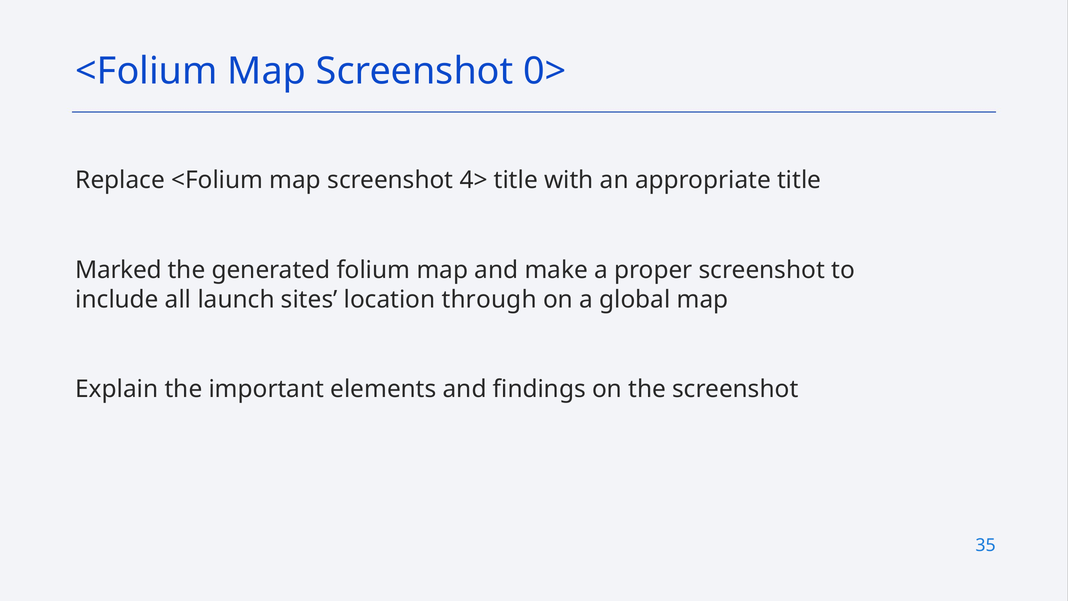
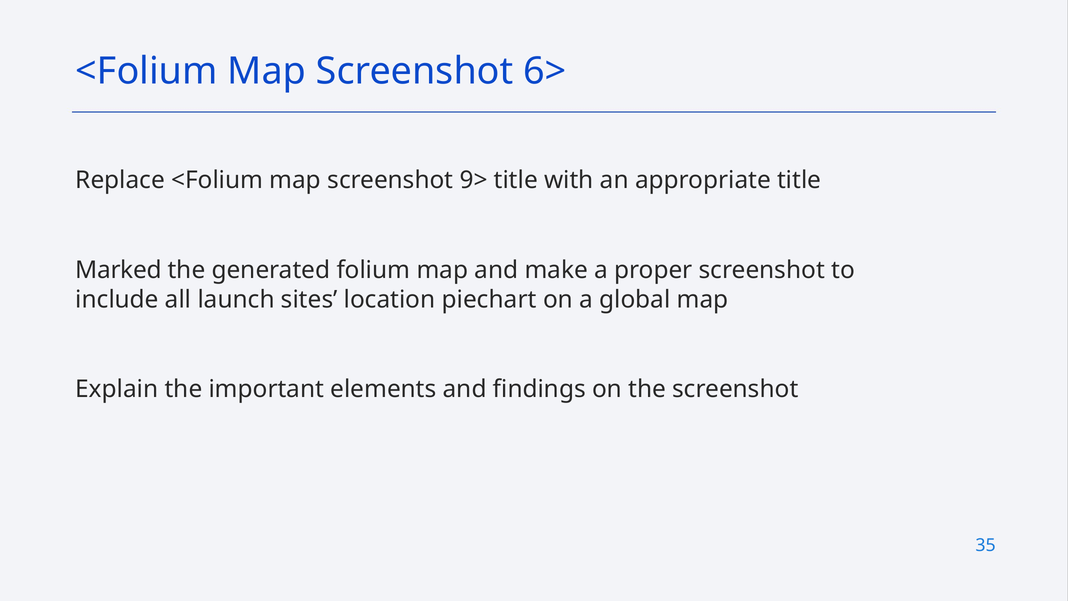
0>: 0> -> 6>
4>: 4> -> 9>
through: through -> piechart
